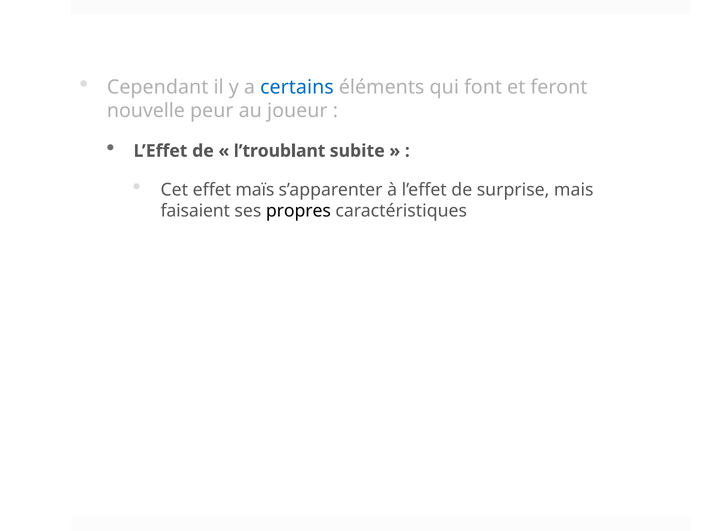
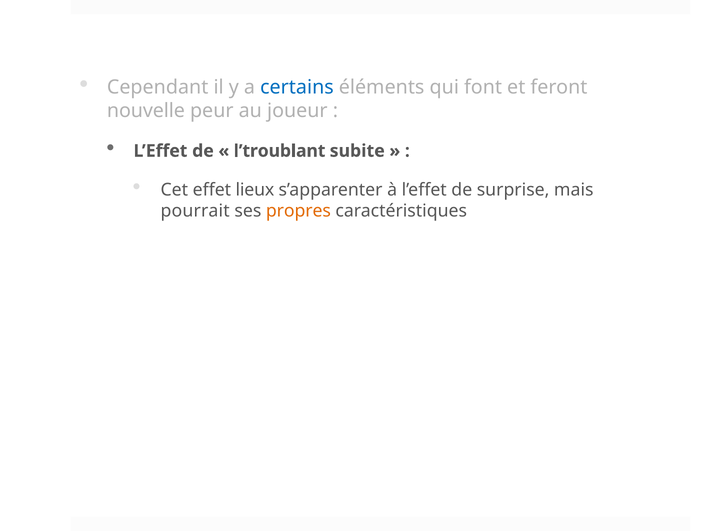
maïs: maïs -> lieux
faisaient: faisaient -> pourrait
propres colour: black -> orange
